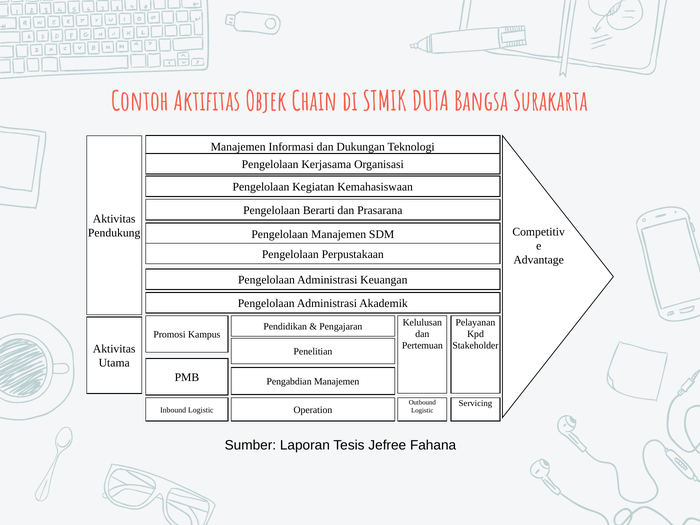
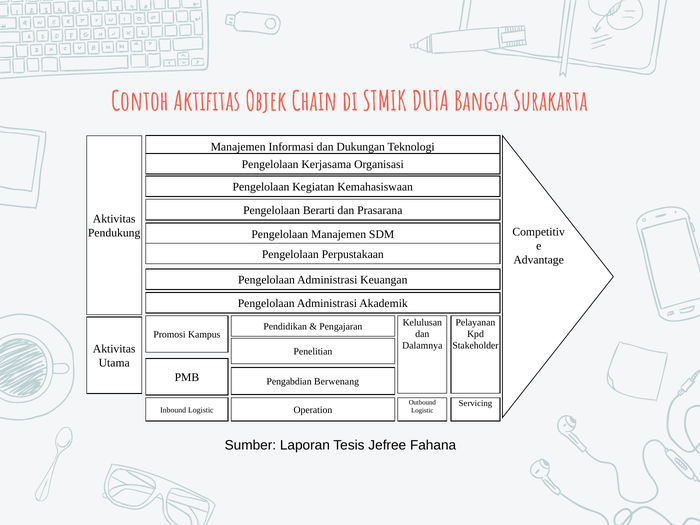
Pertemuan: Pertemuan -> Dalamnya
Pengabdian Manajemen: Manajemen -> Berwenang
